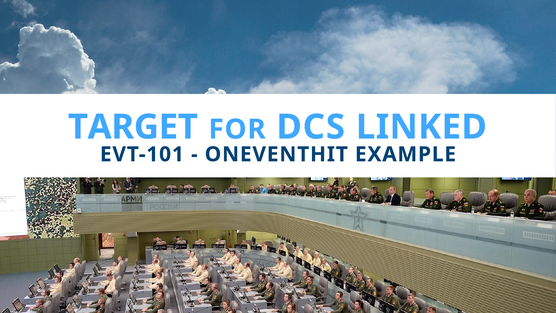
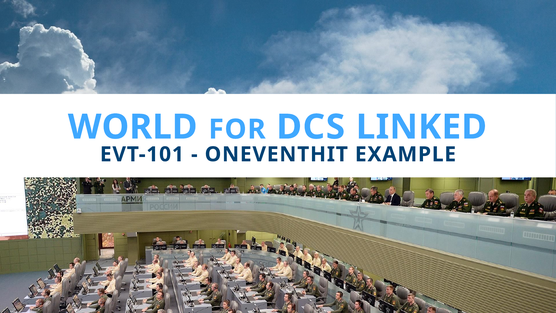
TARGET: TARGET -> WORLD
